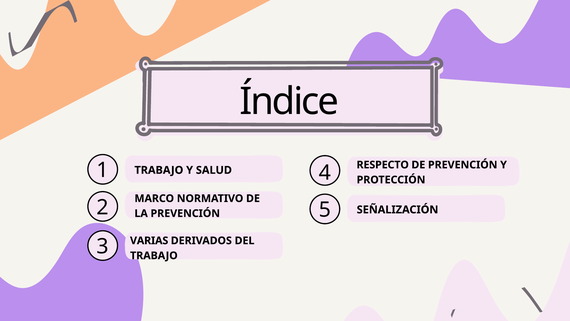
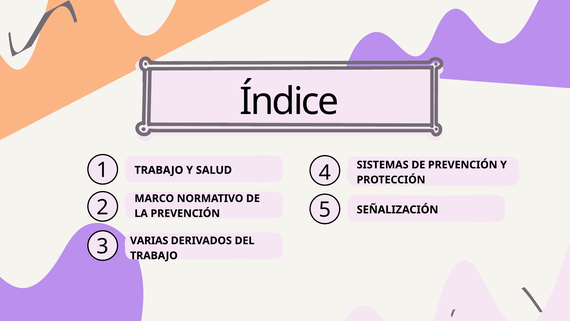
RESPECTO: RESPECTO -> SISTEMAS
